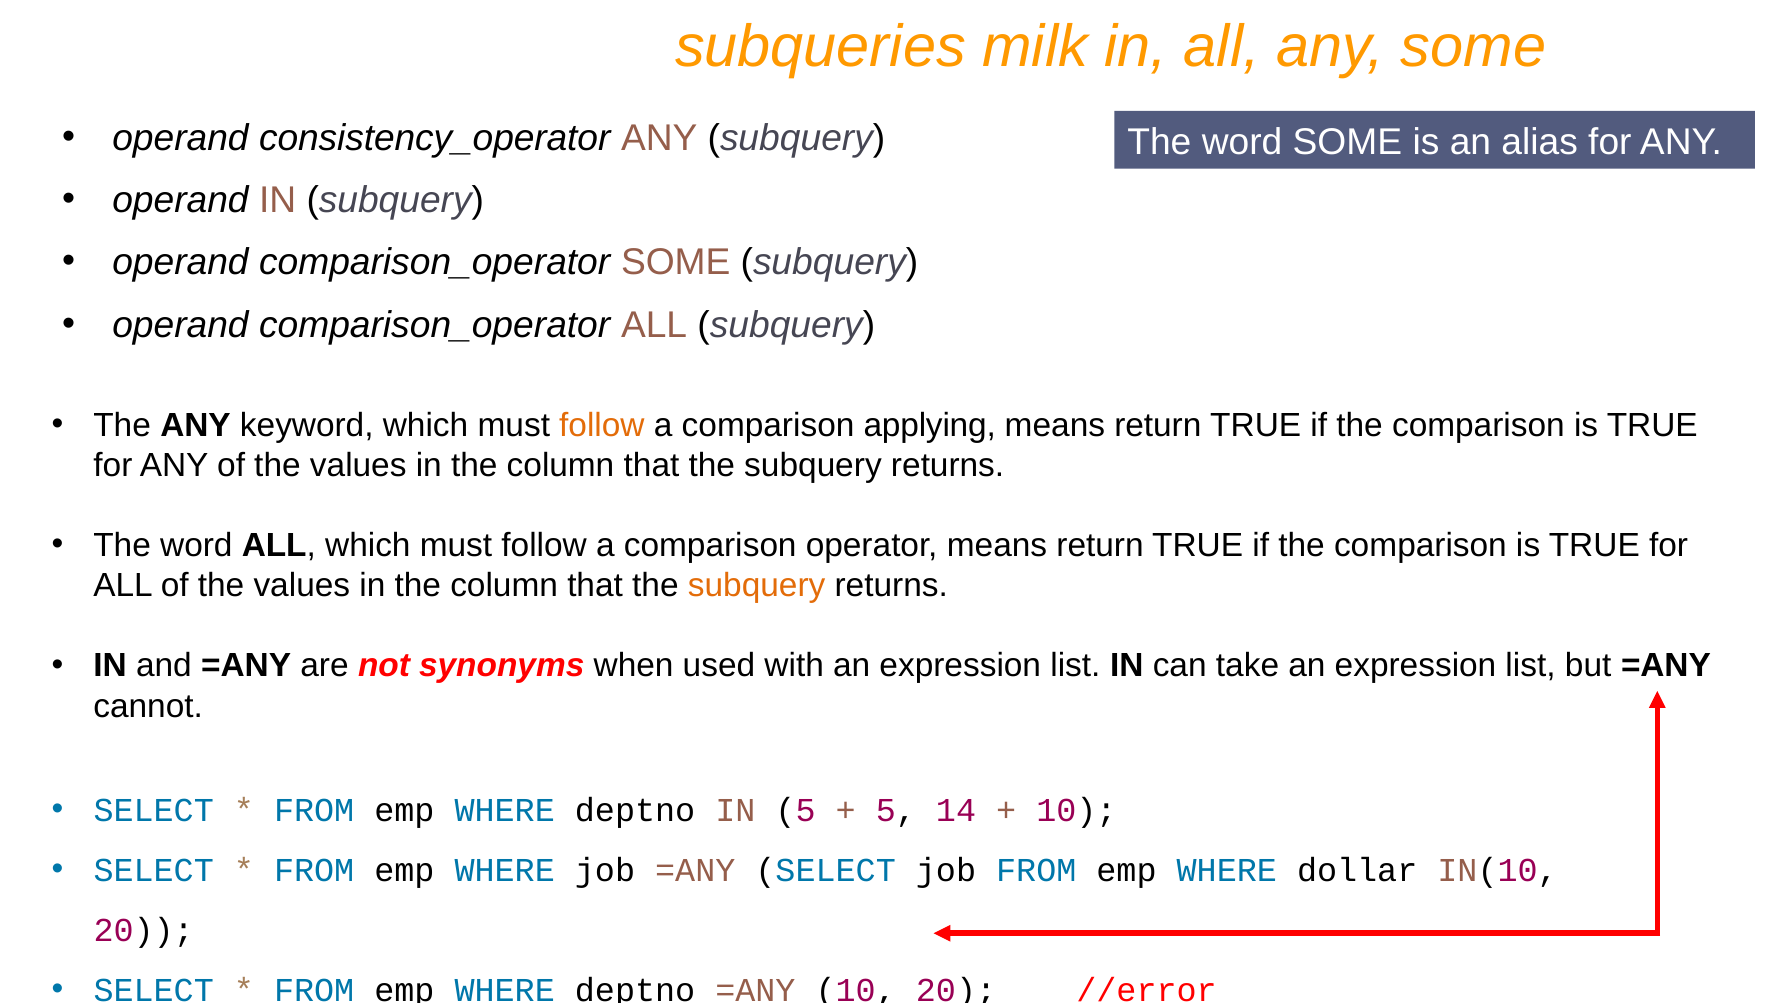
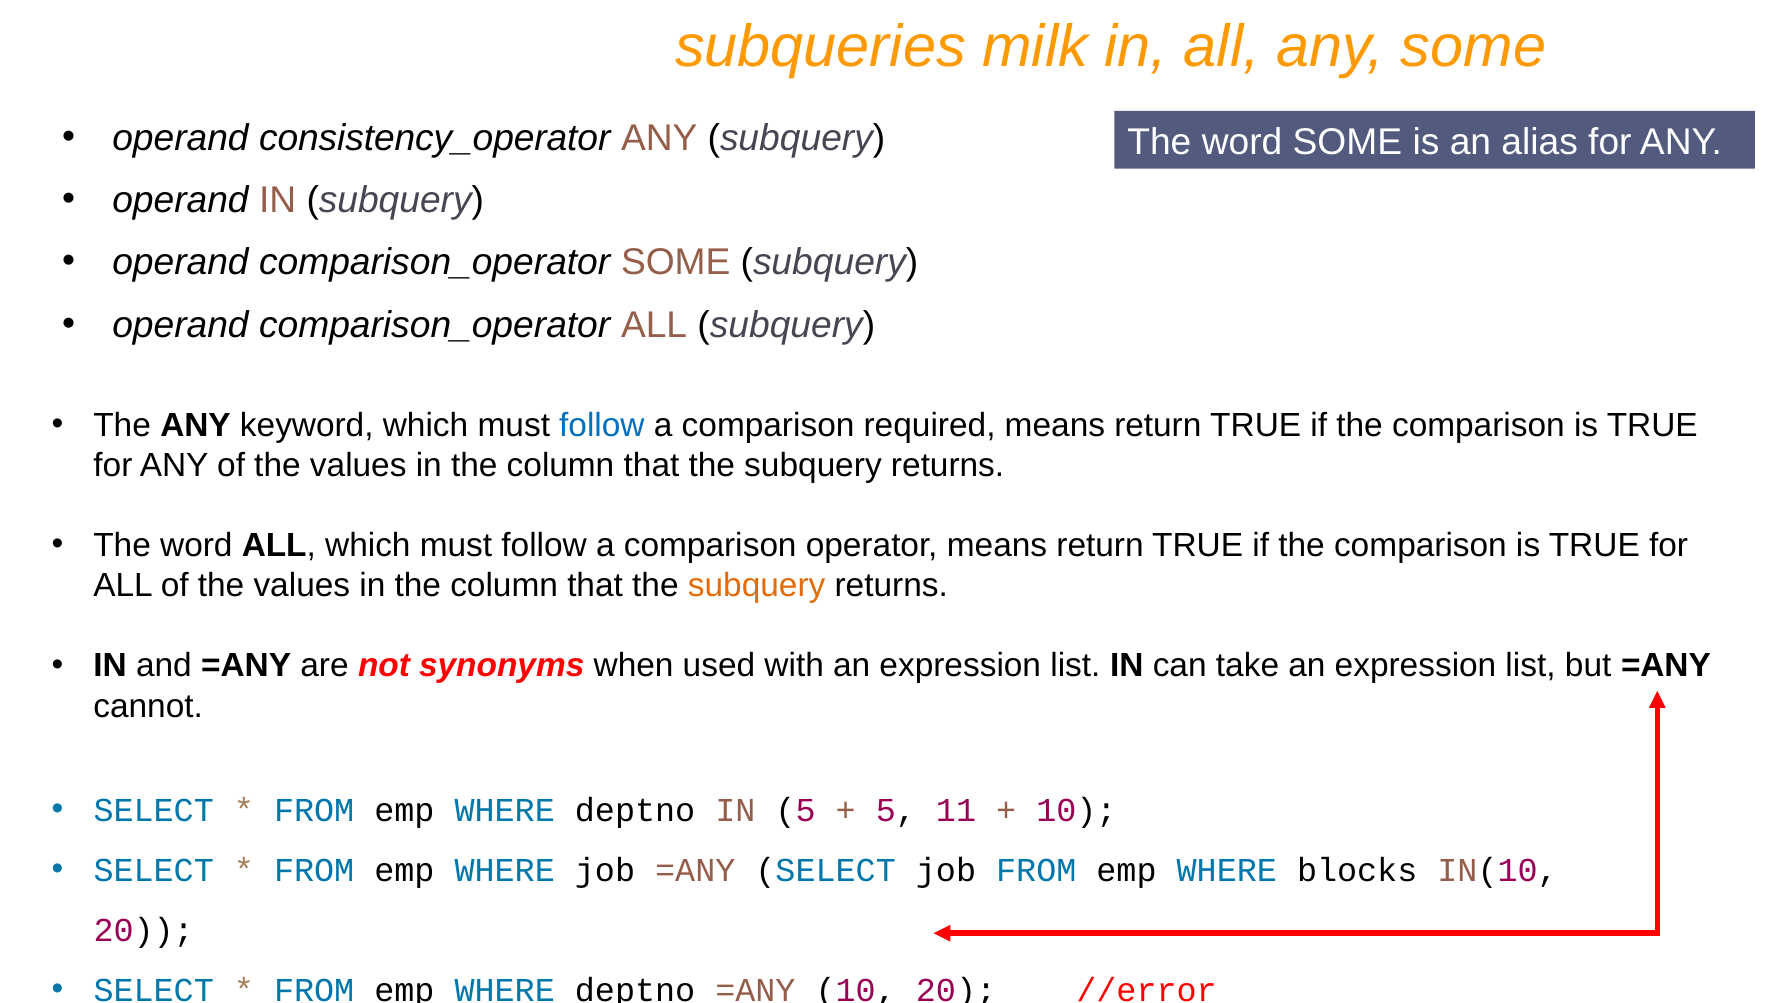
follow at (602, 425) colour: orange -> blue
applying: applying -> required
14: 14 -> 11
dollar: dollar -> blocks
